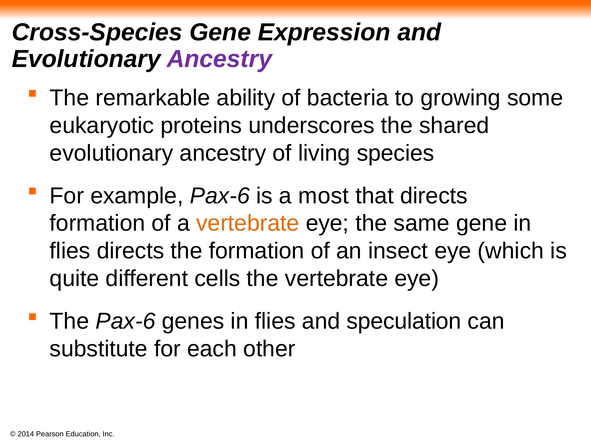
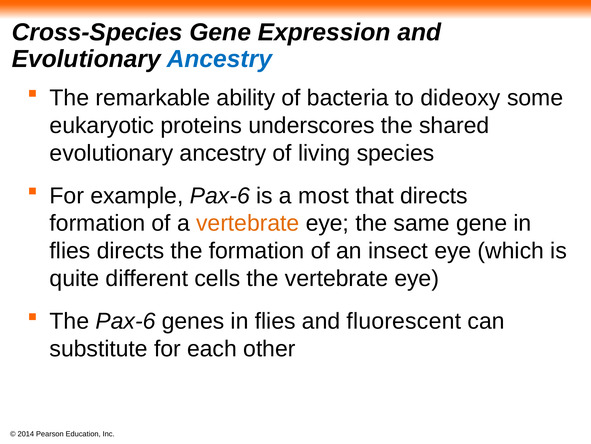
Ancestry at (219, 59) colour: purple -> blue
growing: growing -> dideoxy
speculation: speculation -> fluorescent
